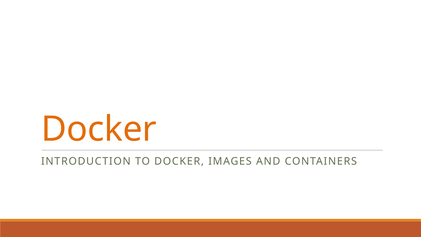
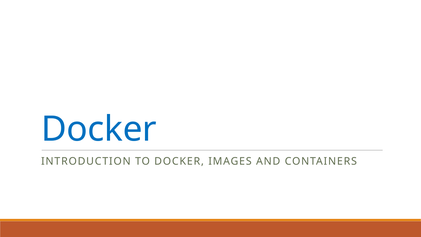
Docker at (99, 129) colour: orange -> blue
